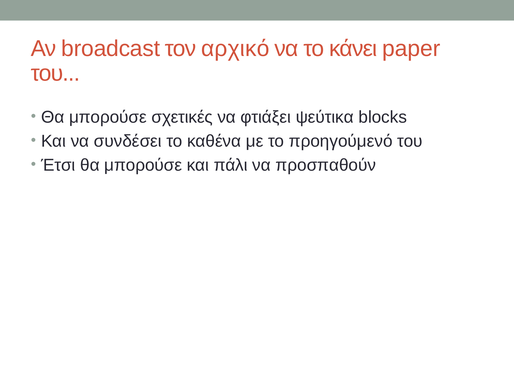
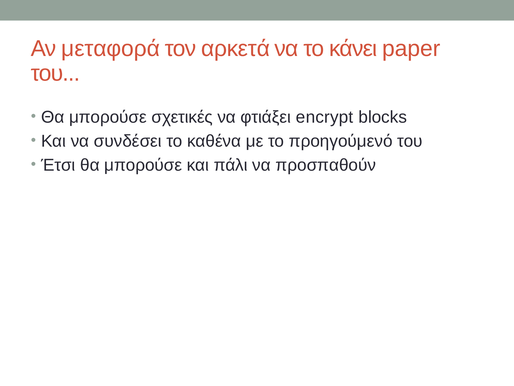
broadcast: broadcast -> μεταφορά
αρχικό: αρχικό -> αρκετά
ψεύτικα: ψεύτικα -> encrypt
